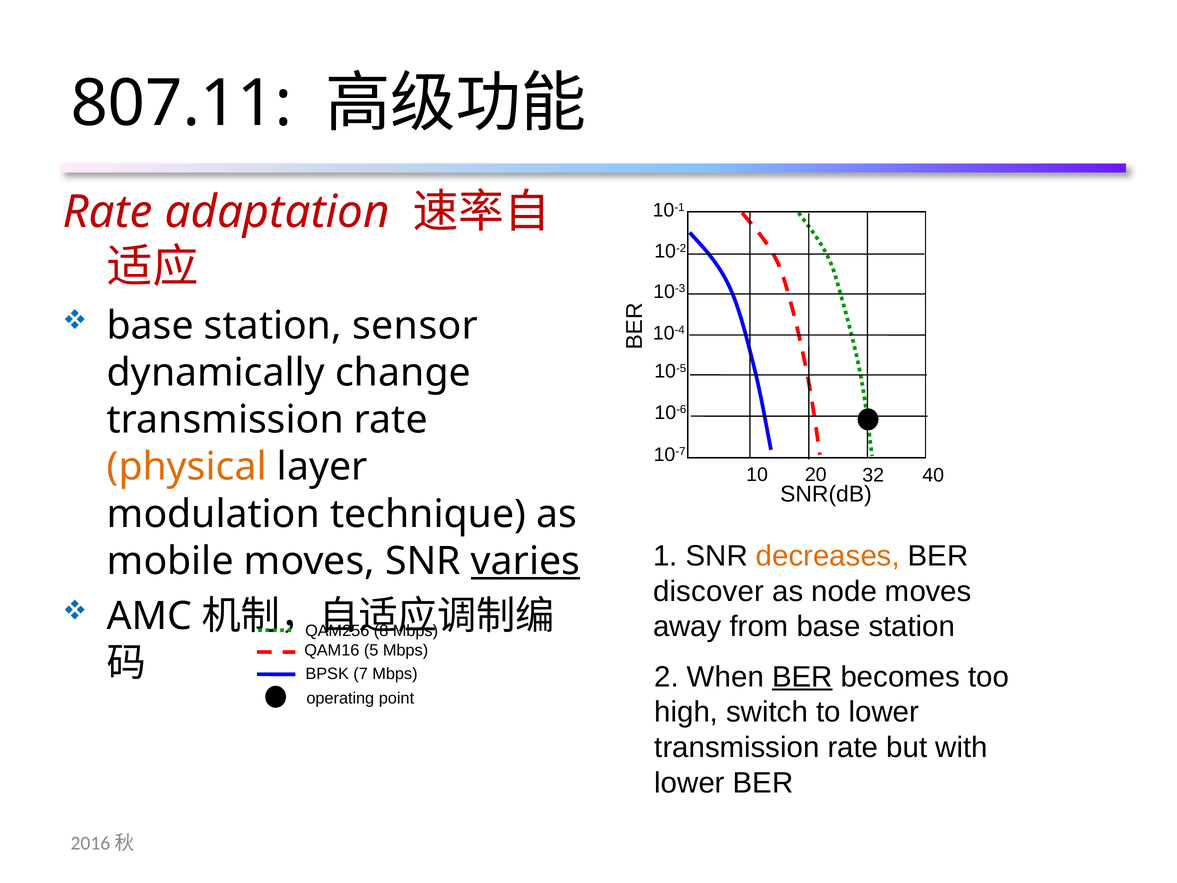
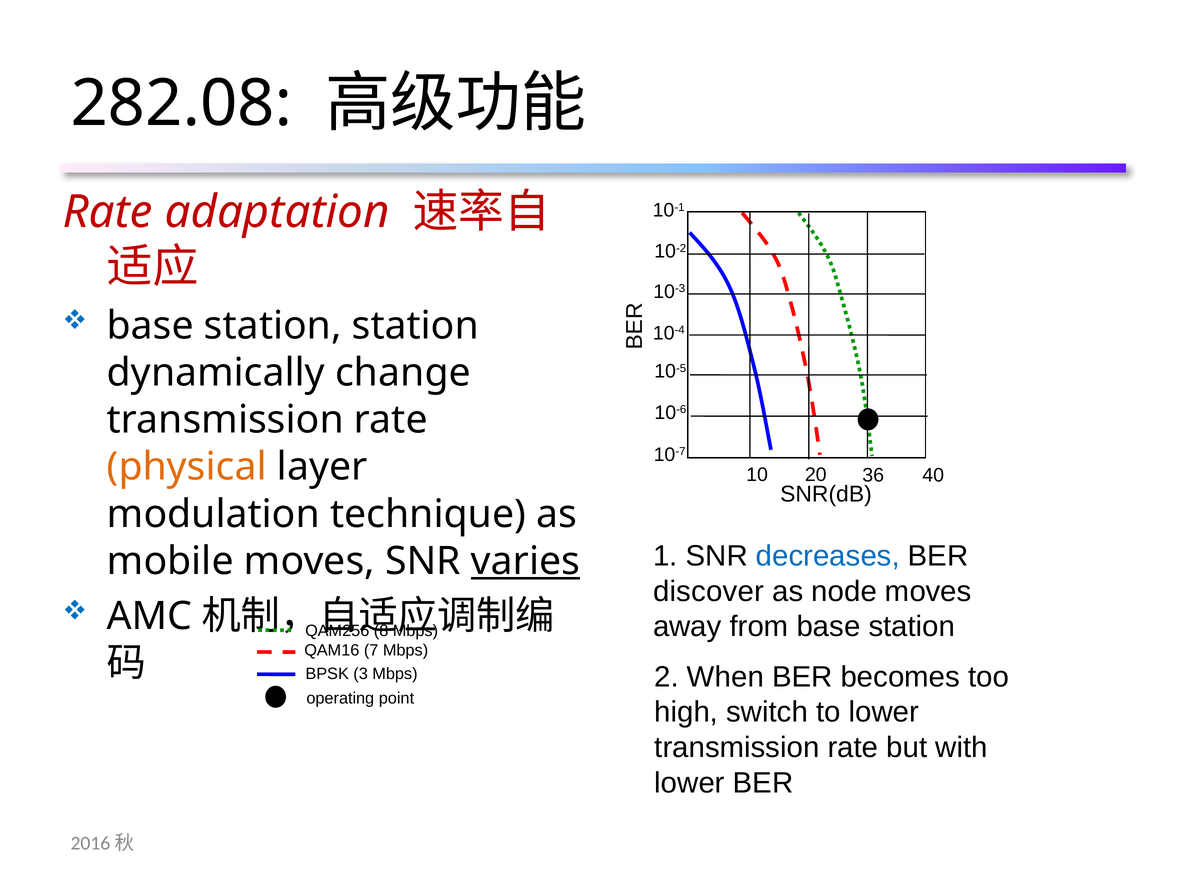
807.11: 807.11 -> 282.08
station sensor: sensor -> station
32: 32 -> 36
decreases colour: orange -> blue
5: 5 -> 7
BER at (802, 677) underline: present -> none
7: 7 -> 3
